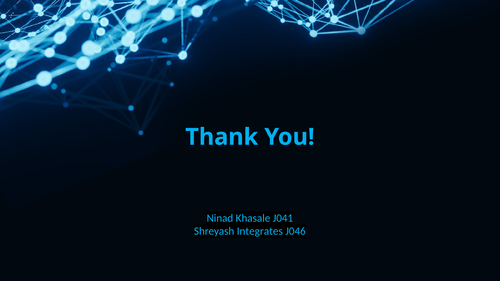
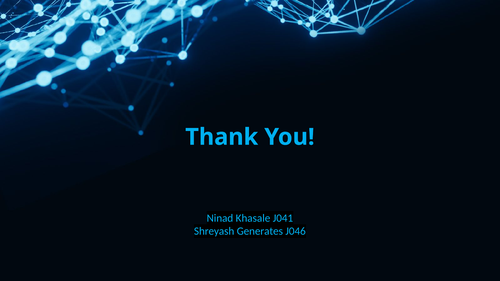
Integrates: Integrates -> Generates
